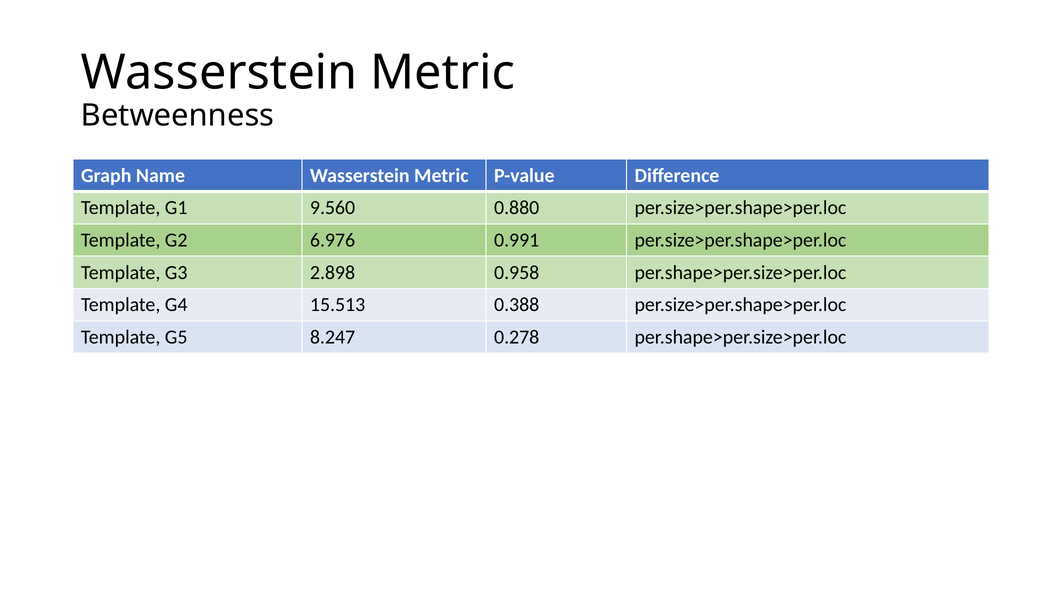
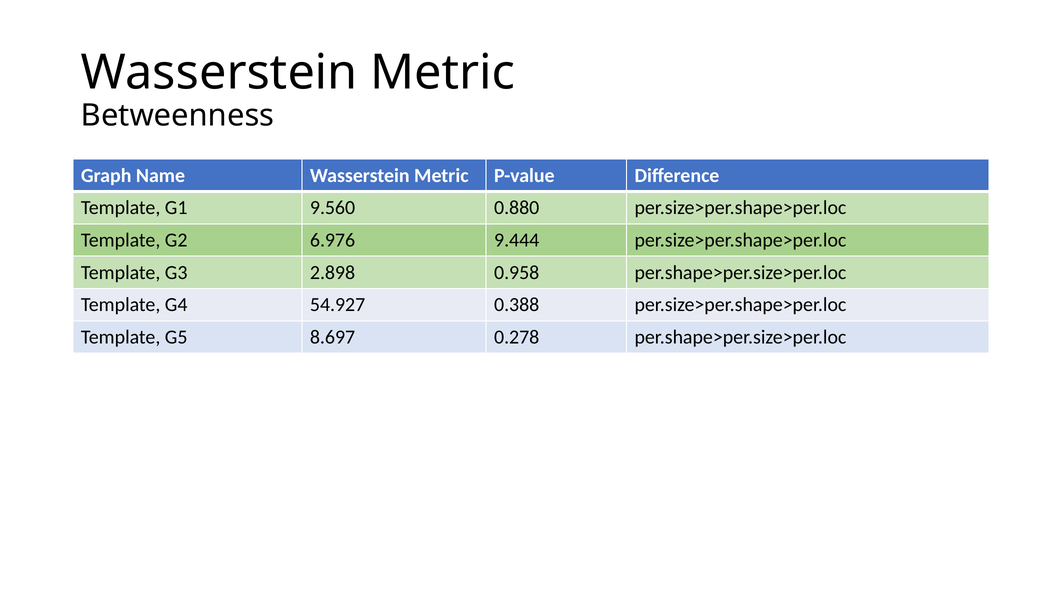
0.991: 0.991 -> 9.444
15.513: 15.513 -> 54.927
8.247: 8.247 -> 8.697
